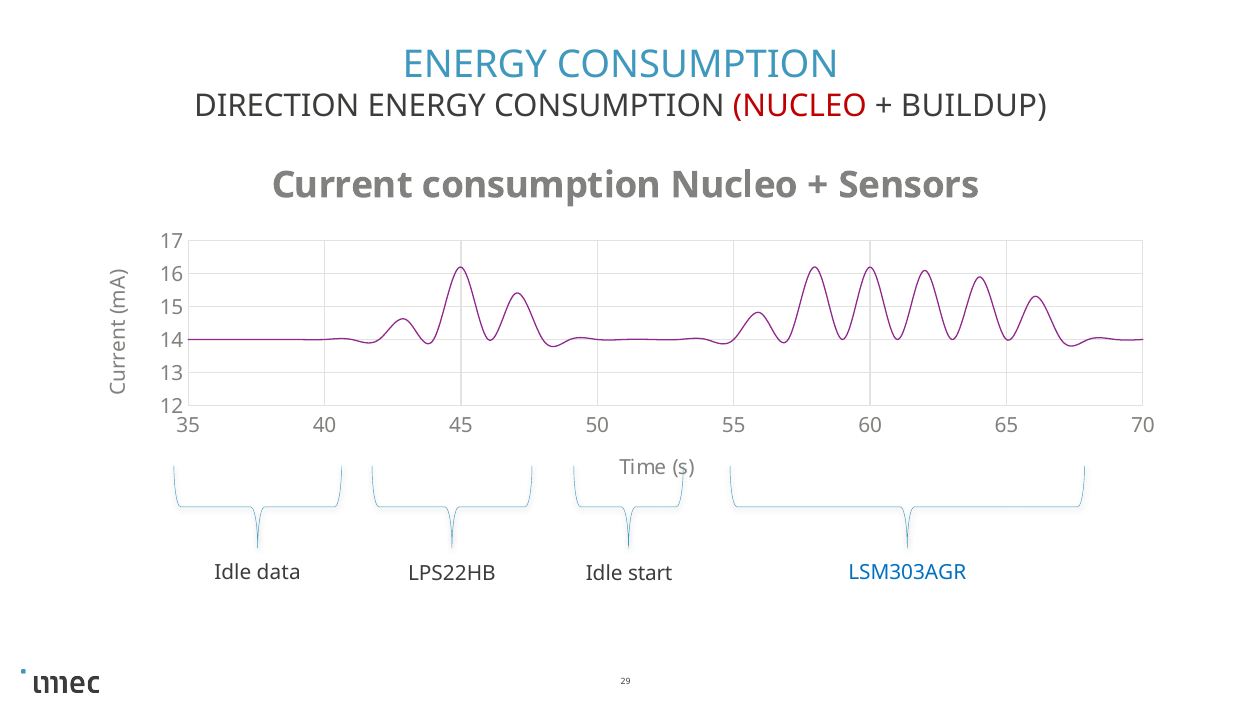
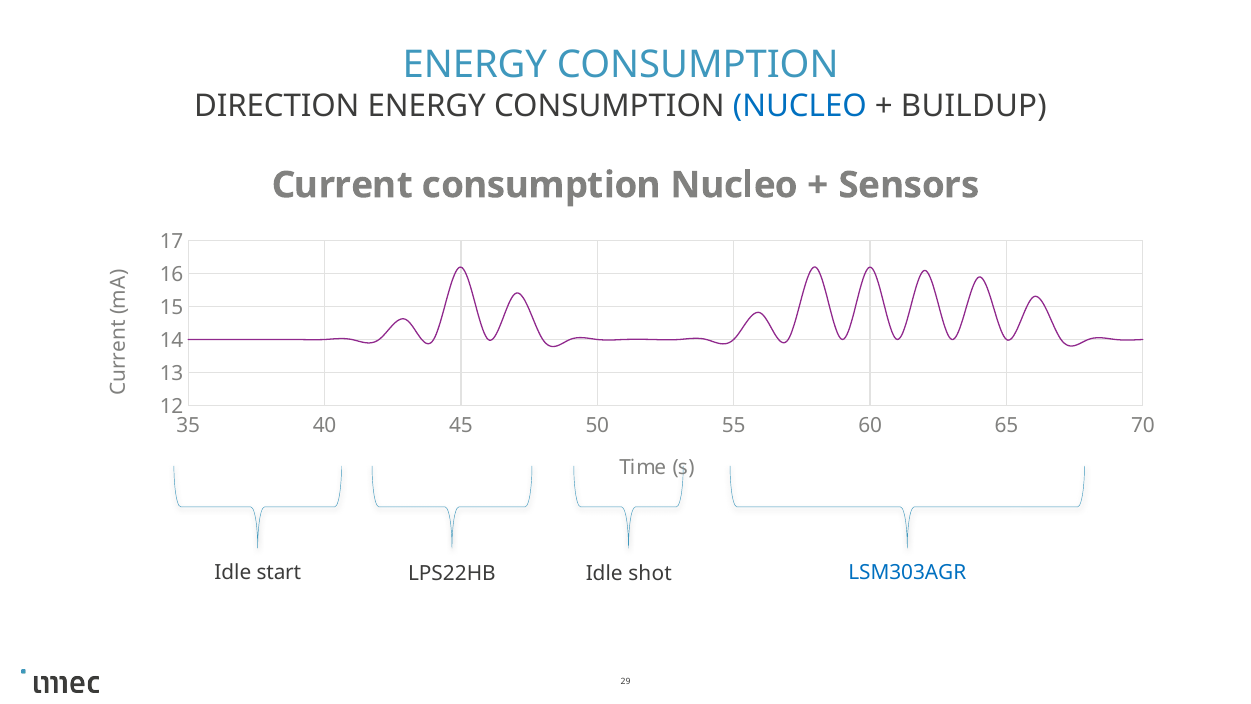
NUCLEO at (800, 106) colour: red -> blue
data: data -> start
start: start -> shot
